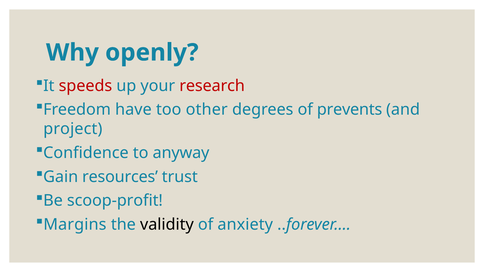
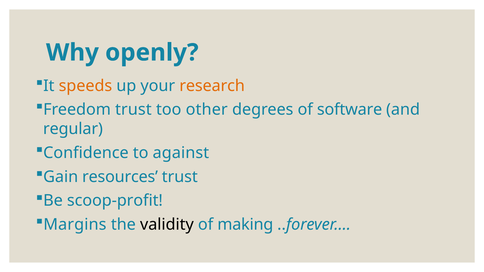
speeds colour: red -> orange
research colour: red -> orange
Freedom have: have -> trust
prevents: prevents -> software
project: project -> regular
anyway: anyway -> against
anxiety: anxiety -> making
